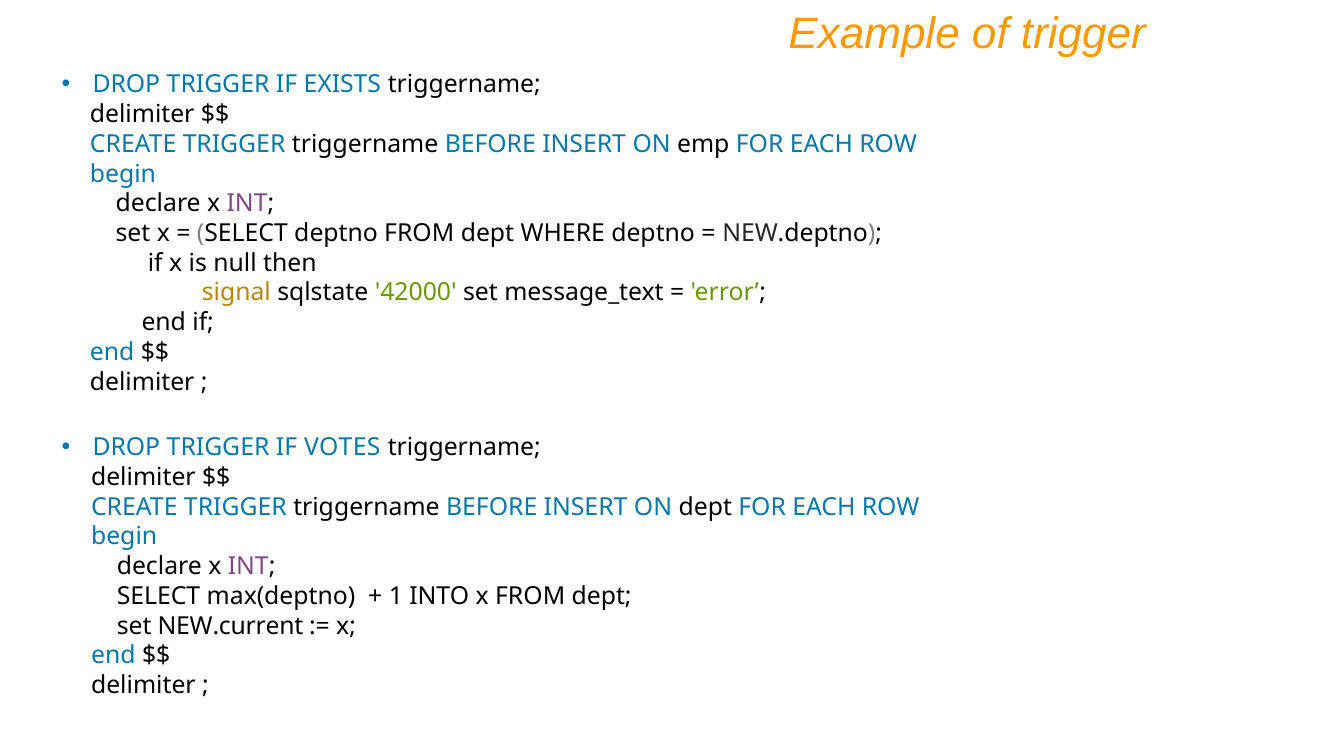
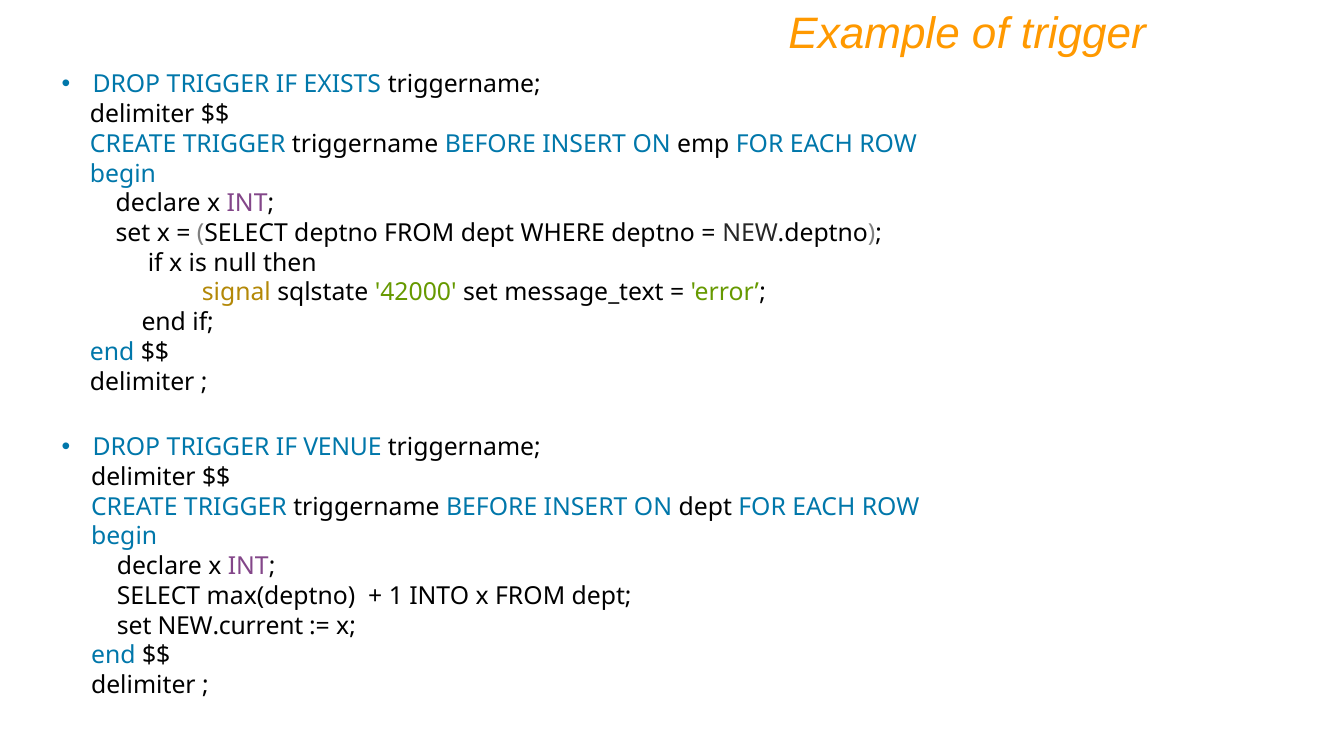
VOTES: VOTES -> VENUE
